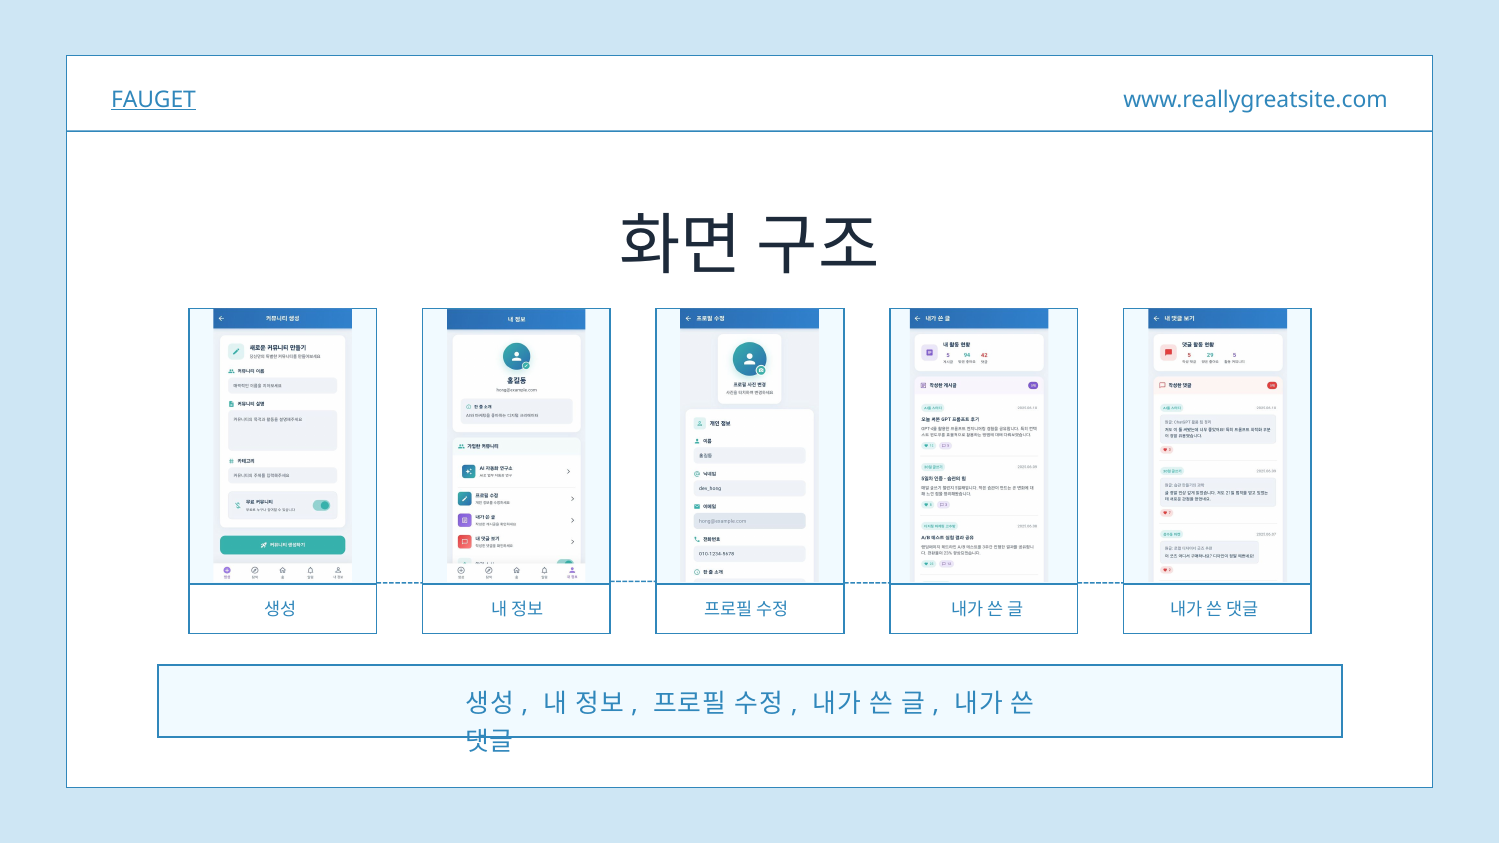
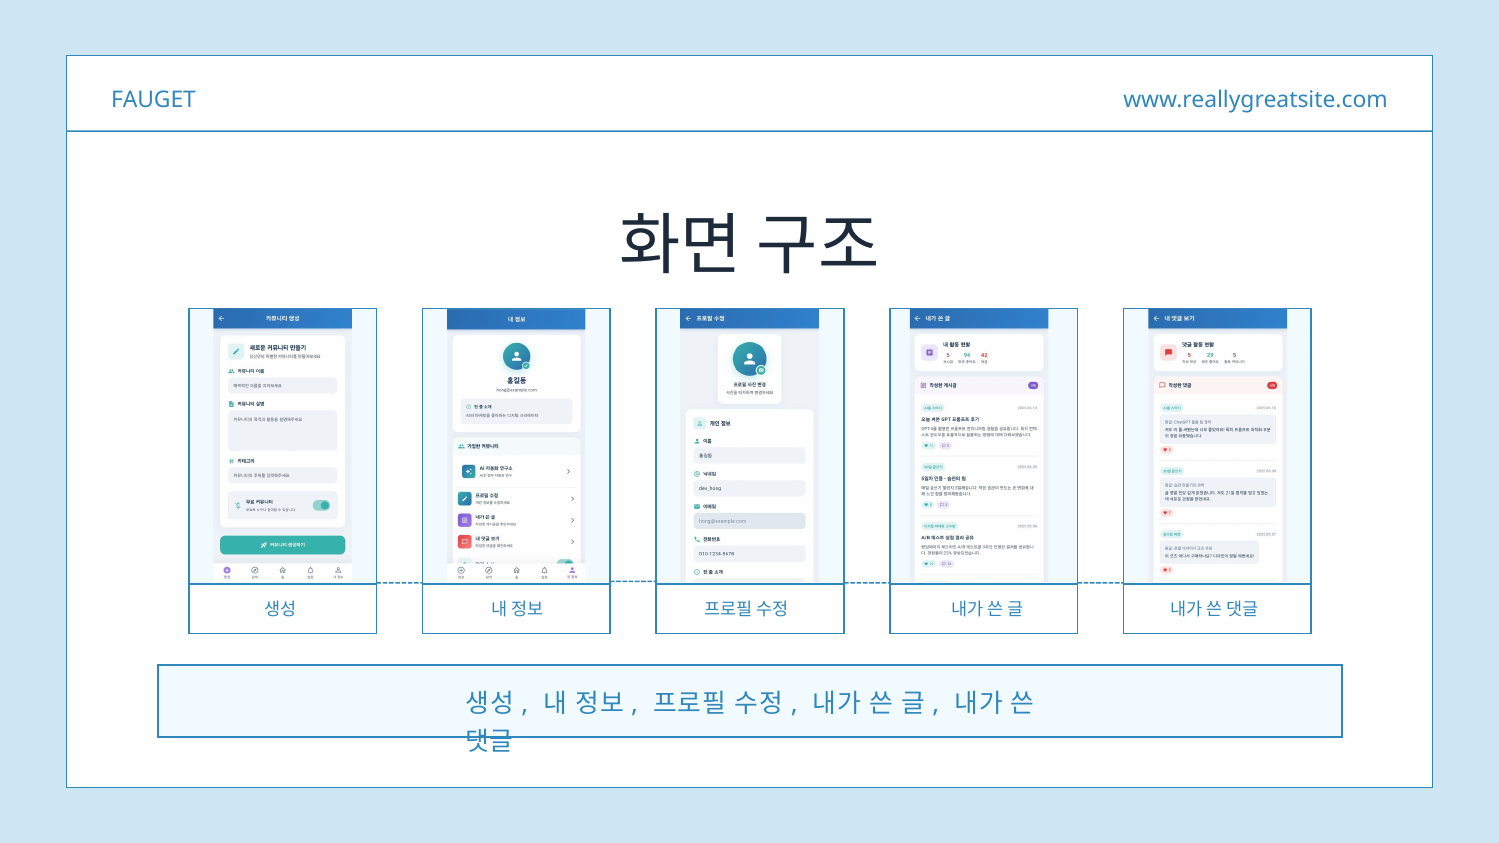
FAUGET underline: present -> none
